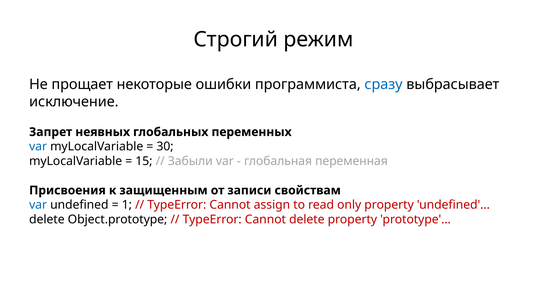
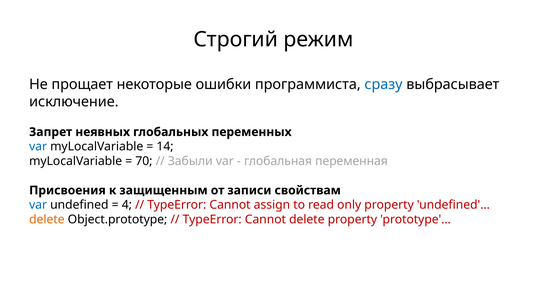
30: 30 -> 14
15: 15 -> 70
1: 1 -> 4
delete at (47, 219) colour: black -> orange
